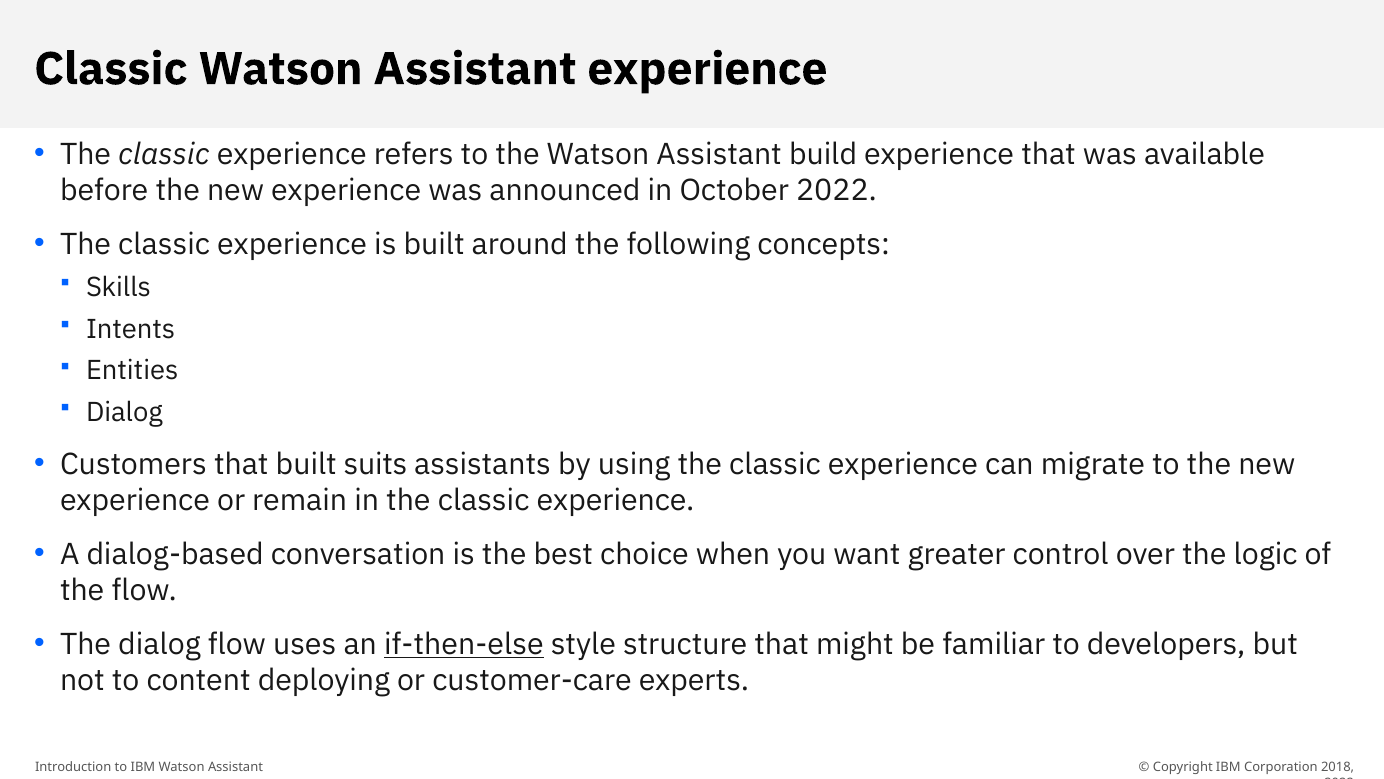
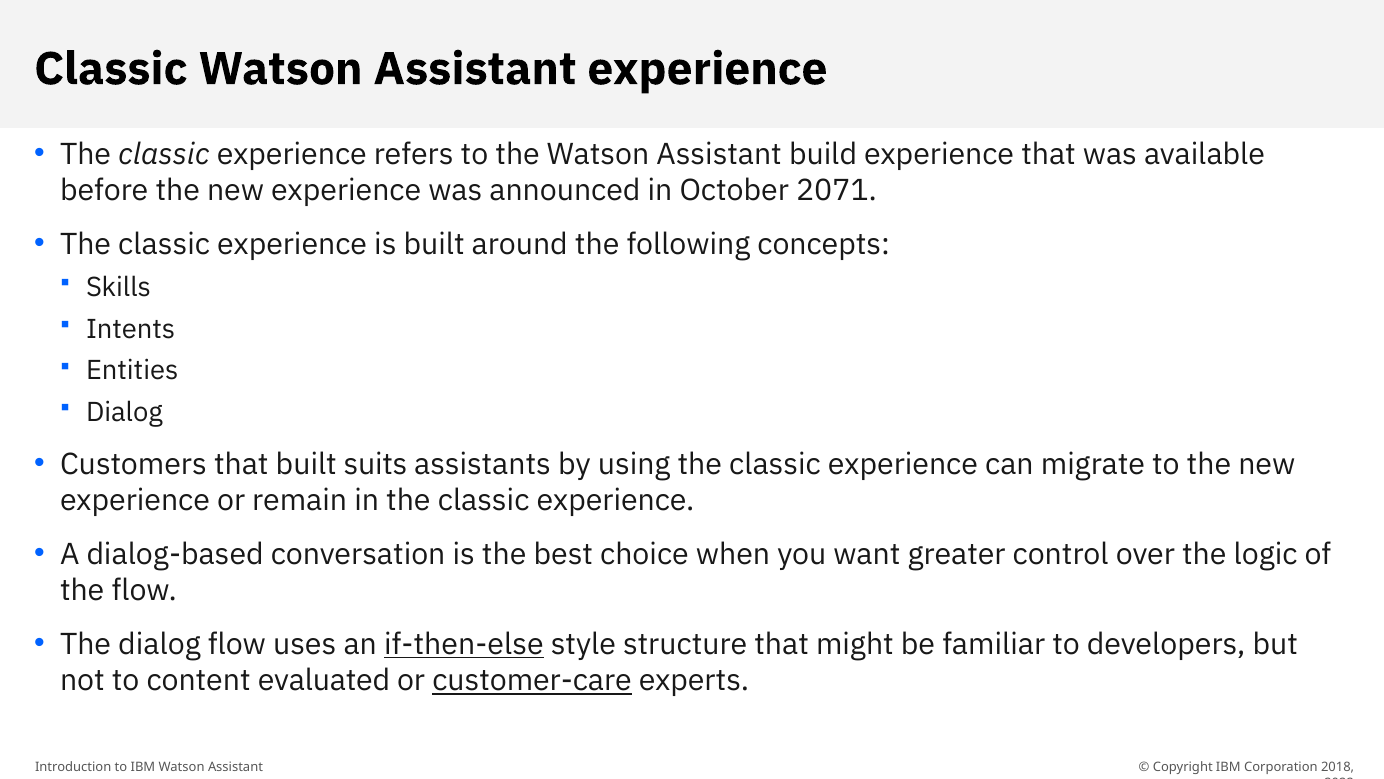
October 2022: 2022 -> 2071
deploying: deploying -> evaluated
customer-care underline: none -> present
